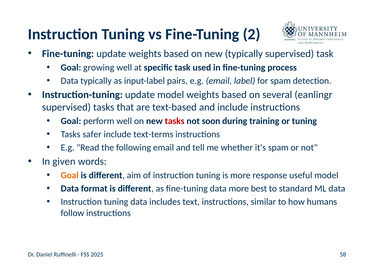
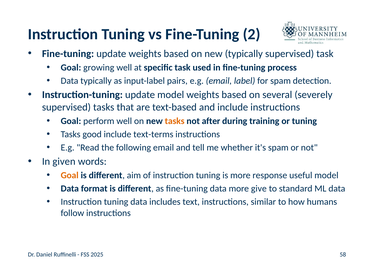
eanlingr: eanlingr -> severely
tasks at (175, 121) colour: red -> orange
soon: soon -> after
safer: safer -> good
best: best -> give
